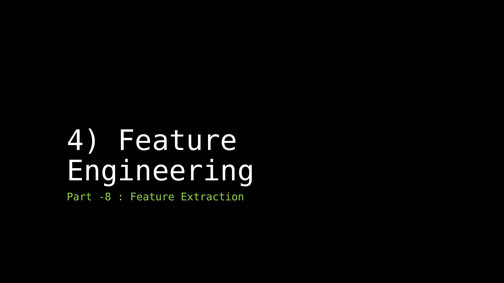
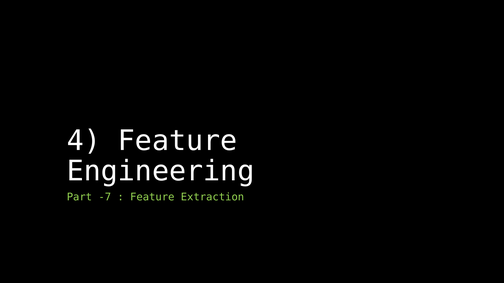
-8: -8 -> -7
